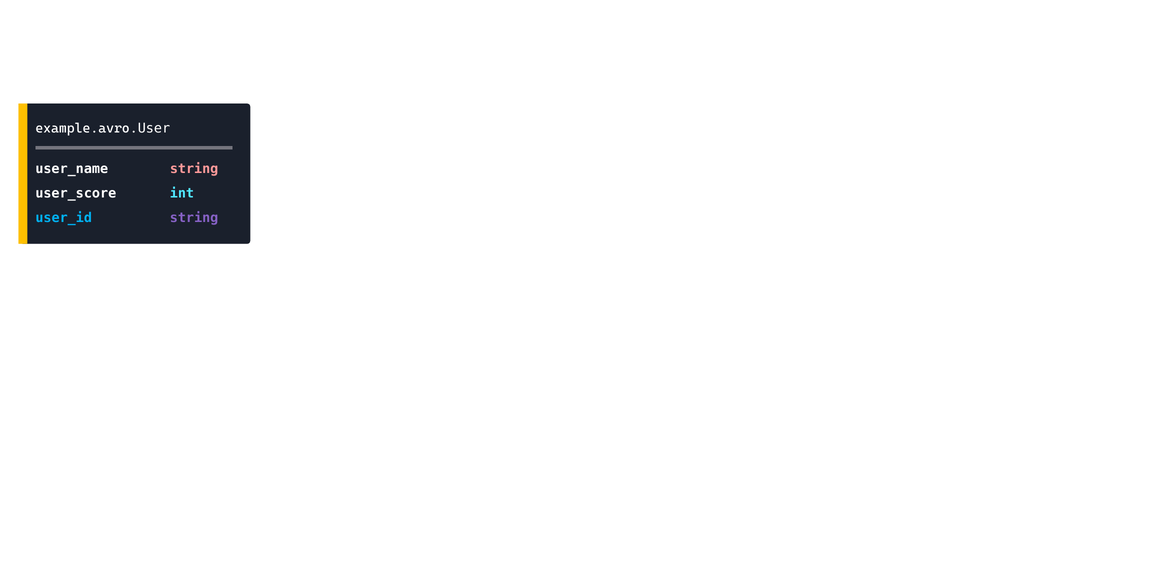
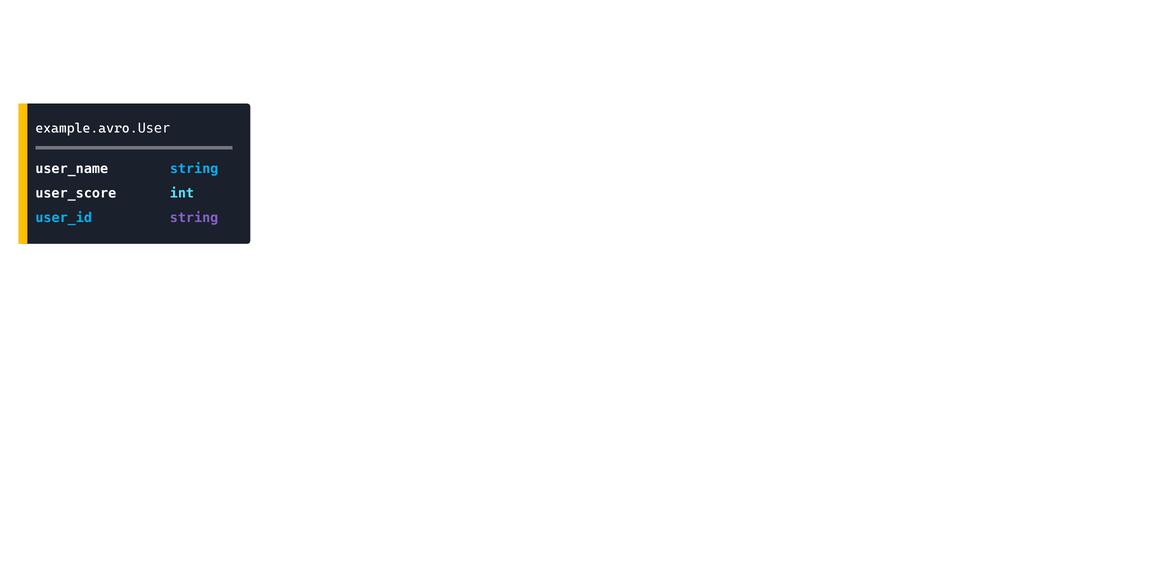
string at (194, 169) colour: pink -> light blue
